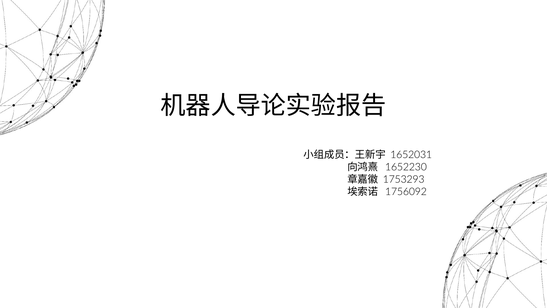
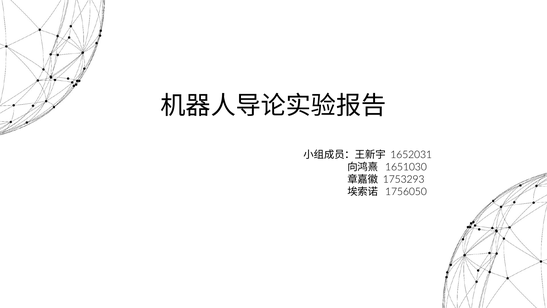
1652230: 1652230 -> 1651030
1756092: 1756092 -> 1756050
